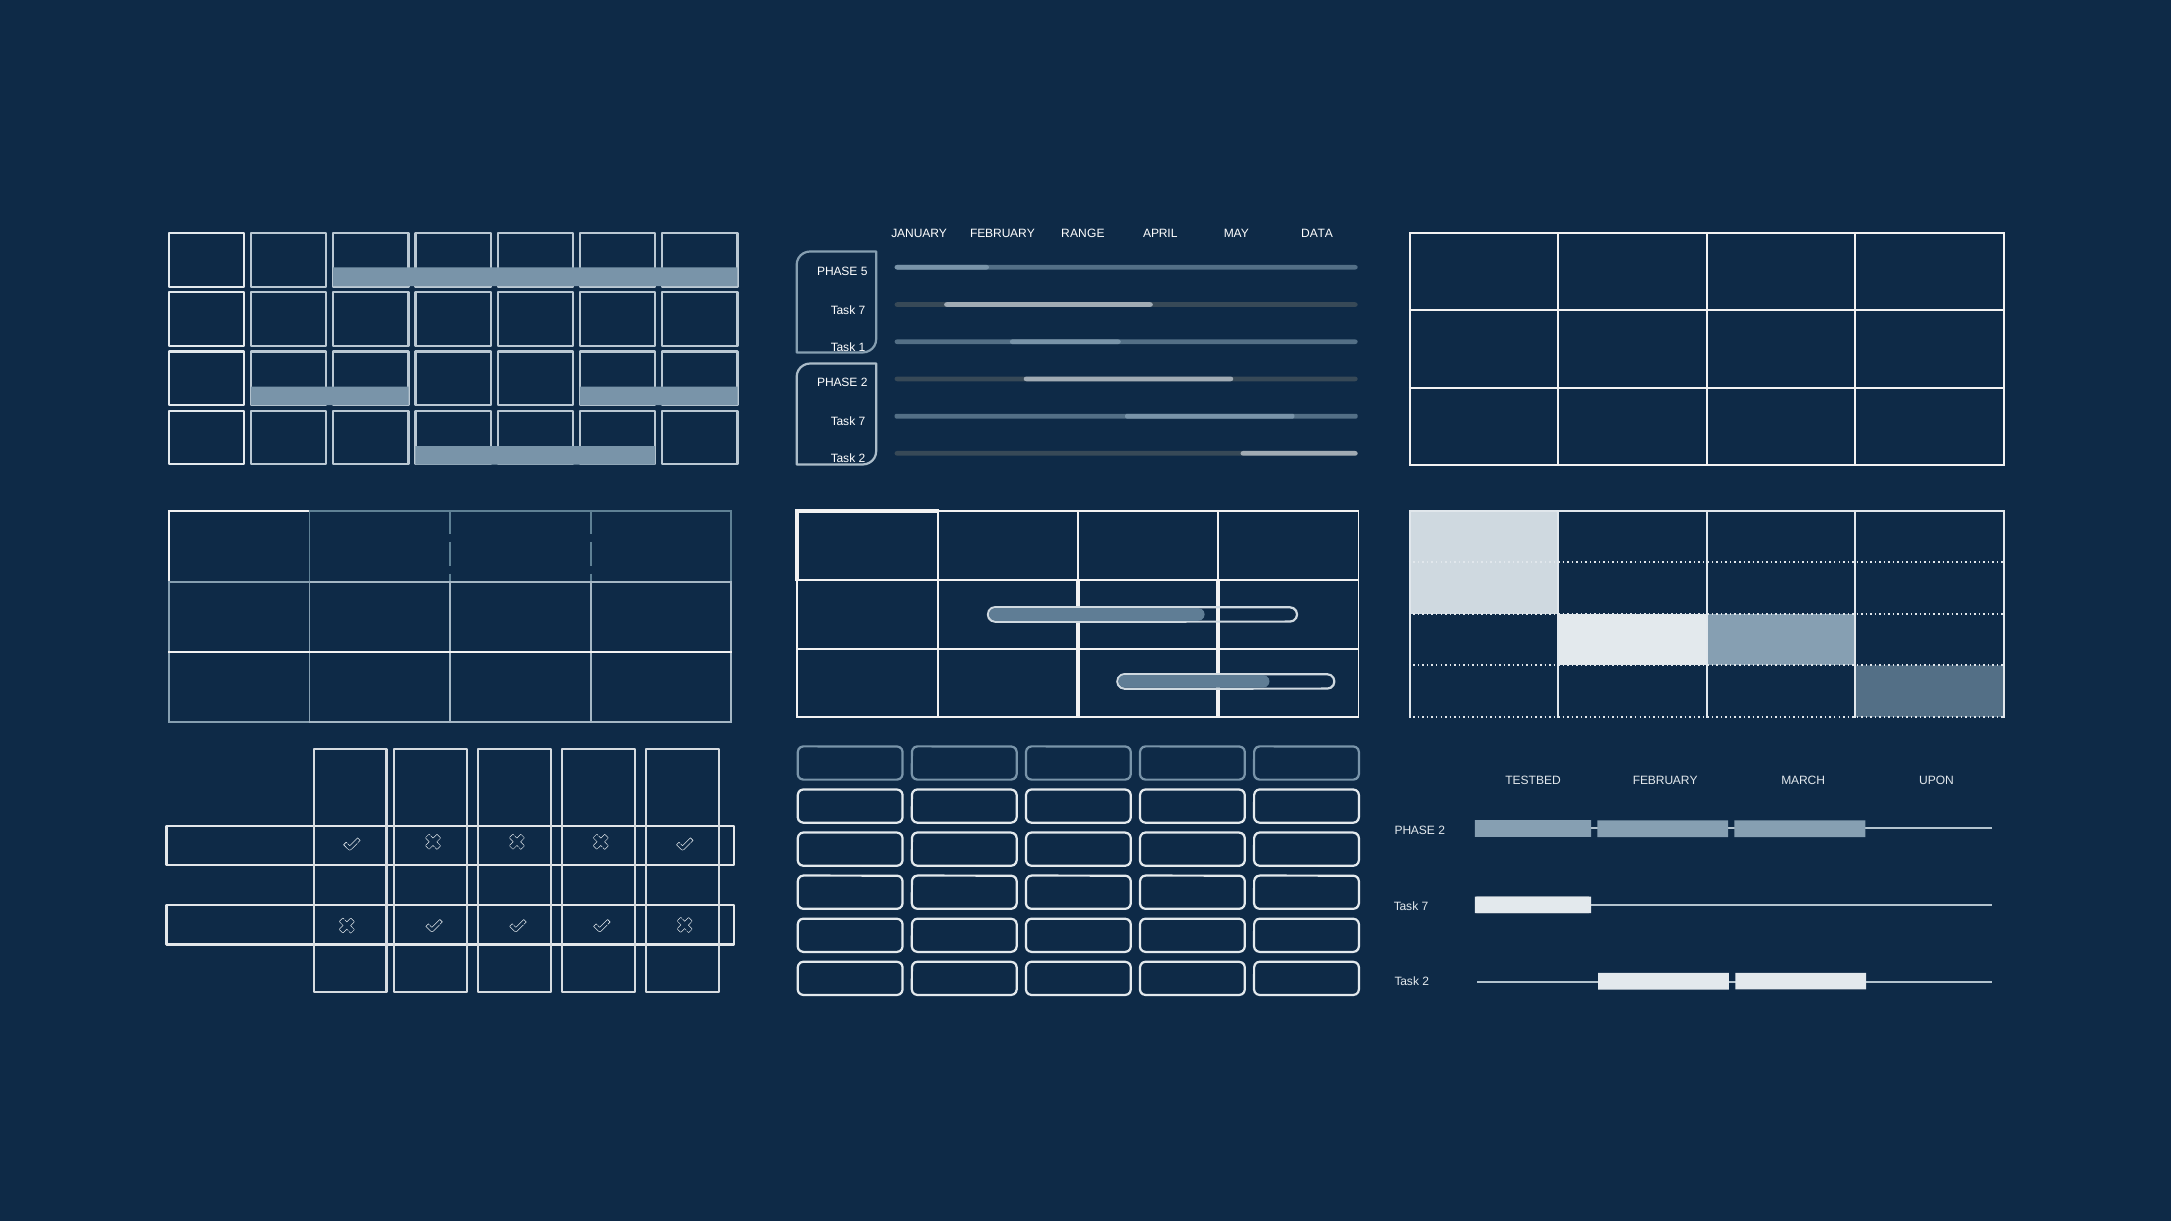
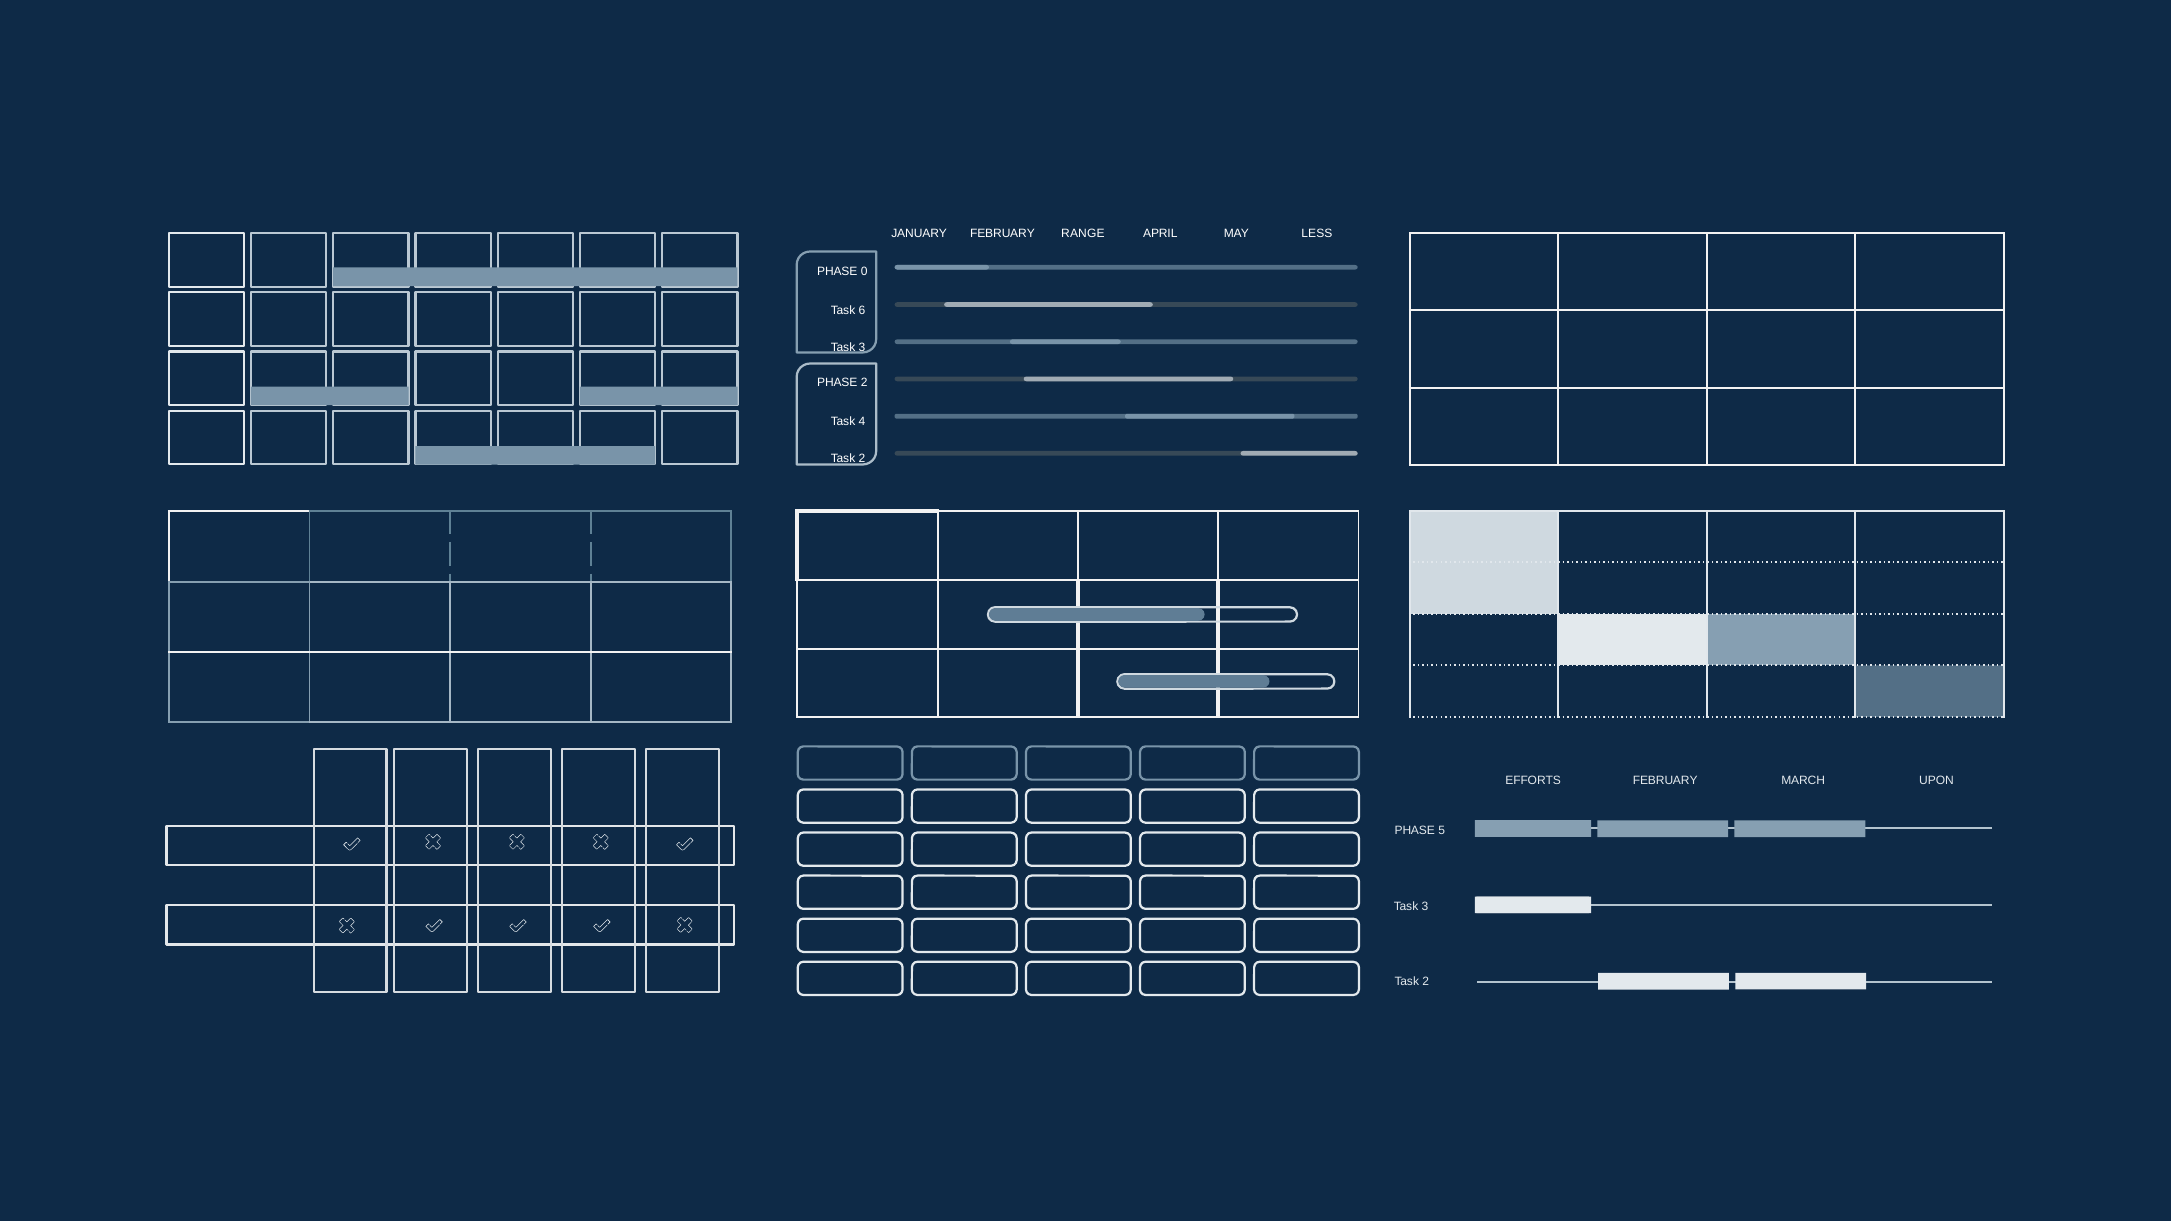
DATA: DATA -> LESS
5: 5 -> 0
7 at (862, 310): 7 -> 6
1 at (862, 347): 1 -> 3
7 at (862, 422): 7 -> 4
TESTBED: TESTBED -> EFFORTS
2 at (1442, 831): 2 -> 5
7 at (1425, 907): 7 -> 3
